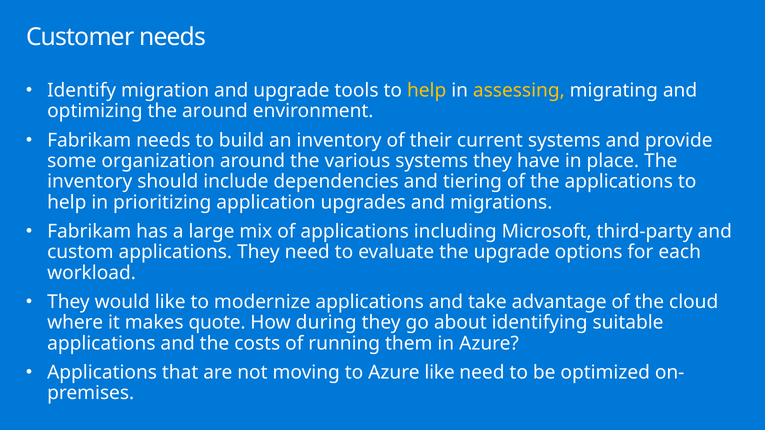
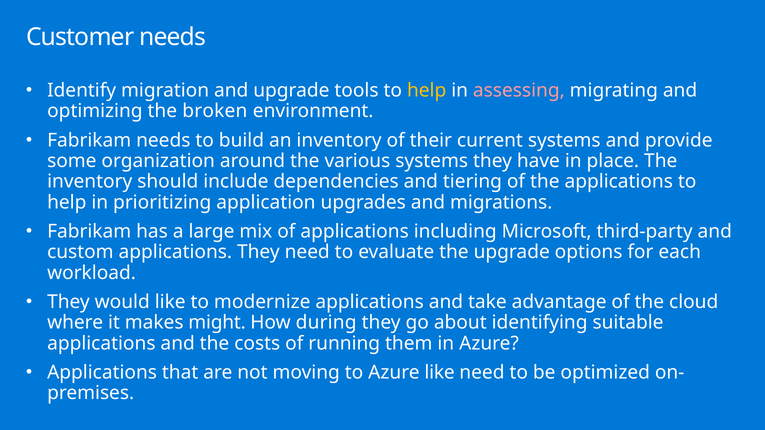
assessing colour: yellow -> pink
the around: around -> broken
quote: quote -> might
